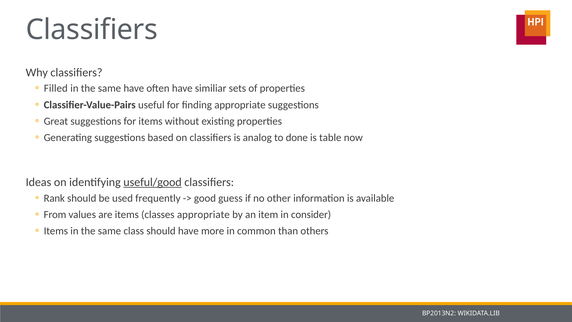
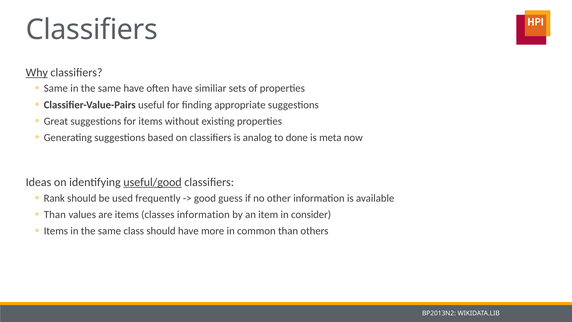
Why underline: none -> present
Filled at (56, 88): Filled -> Same
table: table -> meta
From at (55, 214): From -> Than
classes appropriate: appropriate -> information
